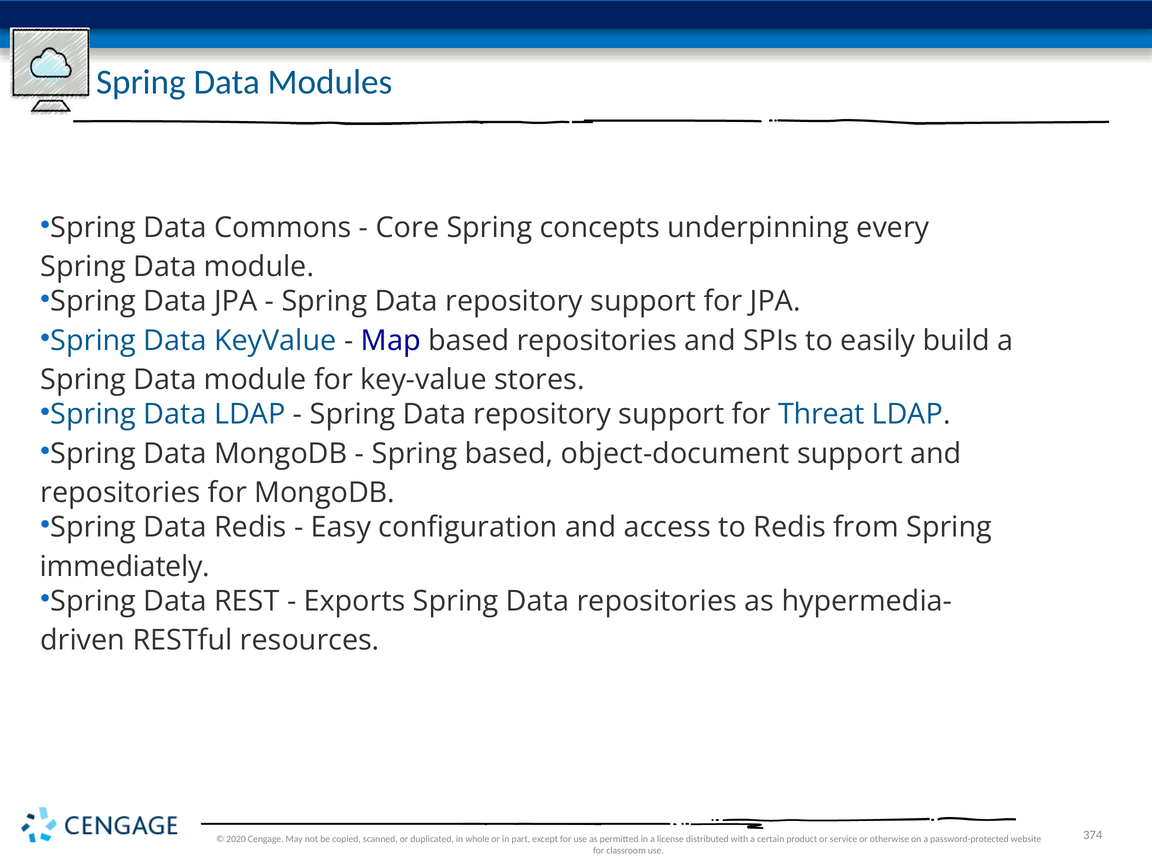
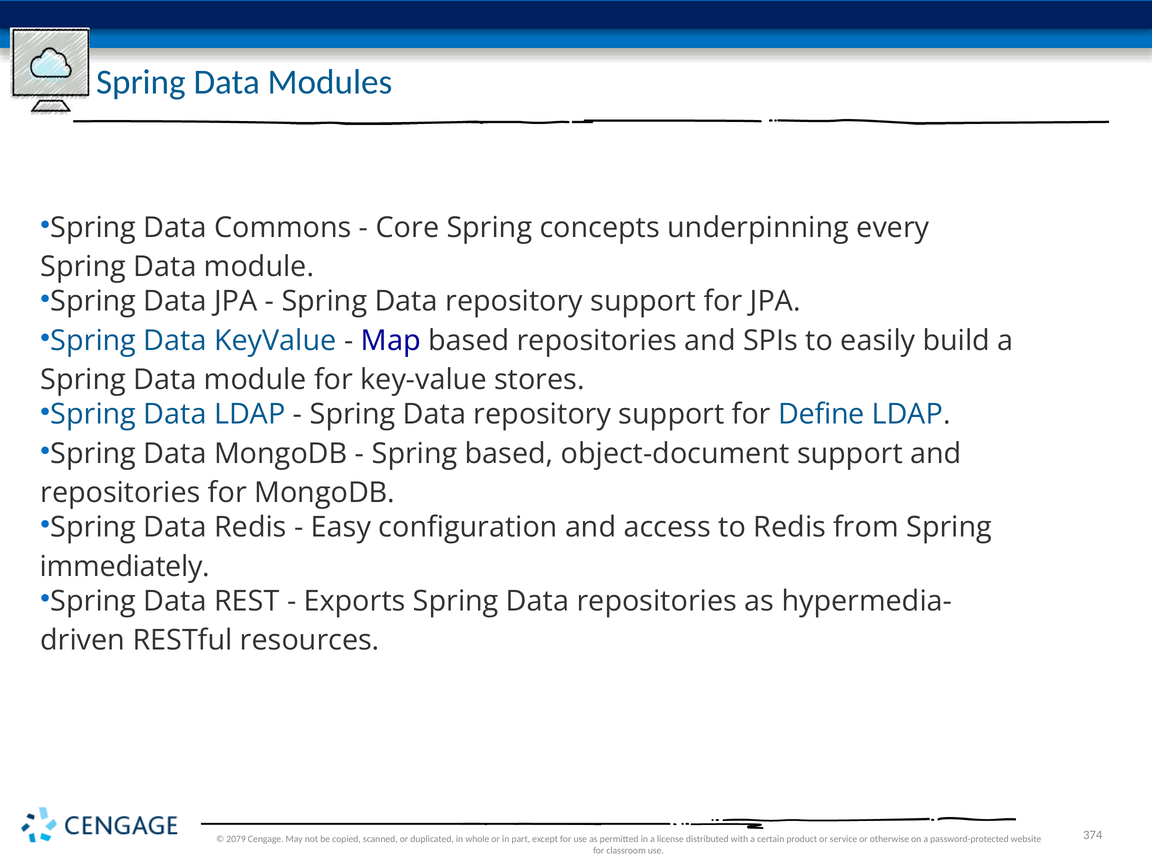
Threat: Threat -> Define
2020: 2020 -> 2079
